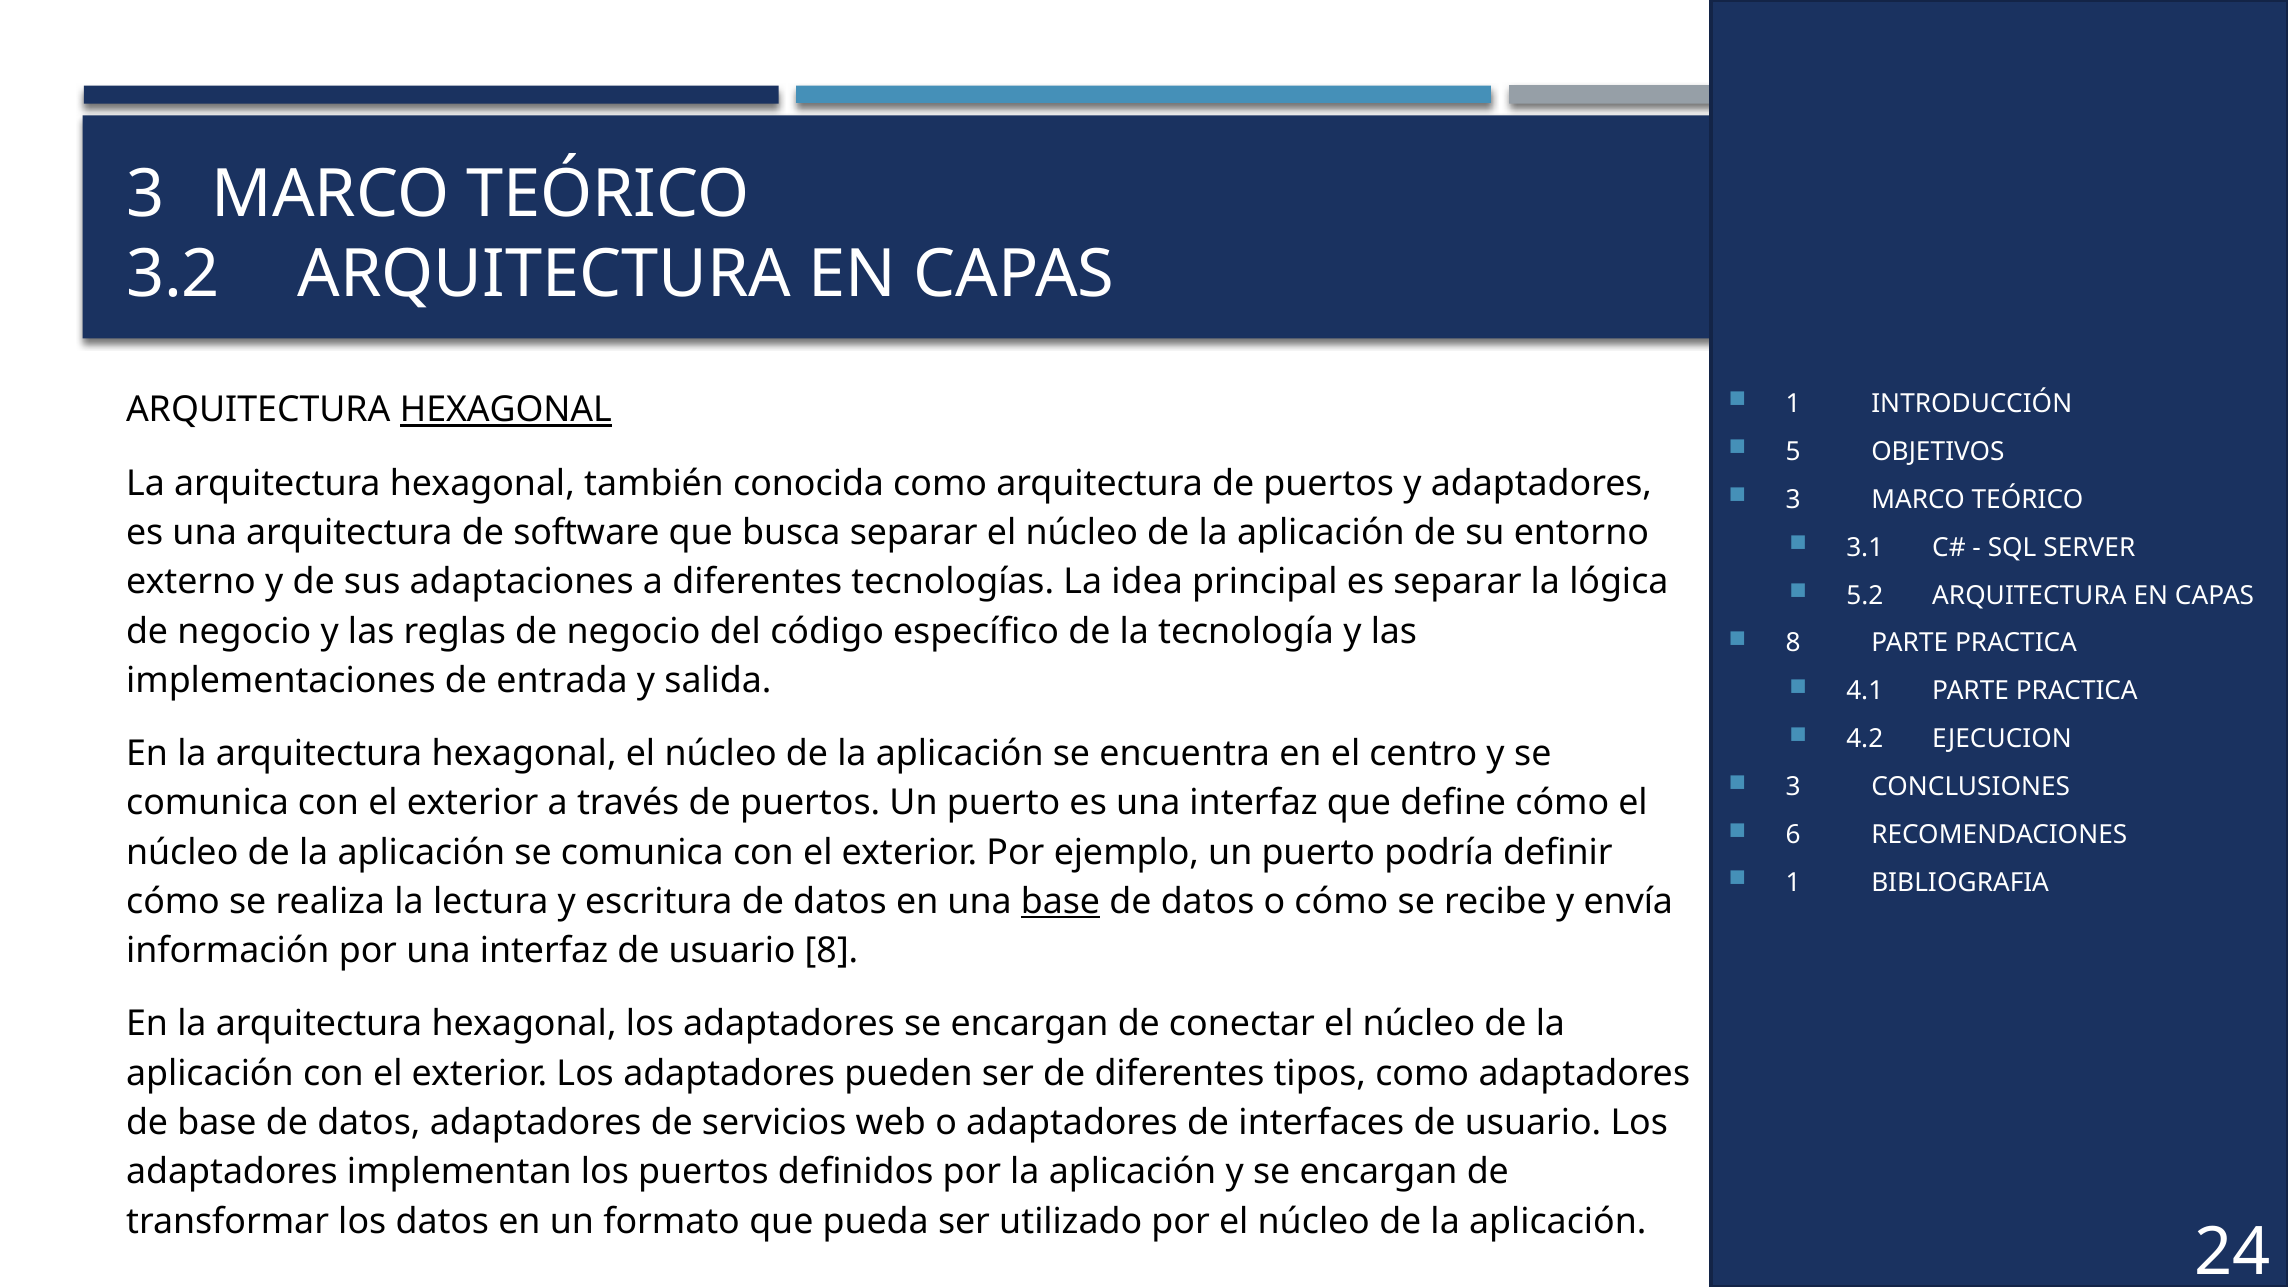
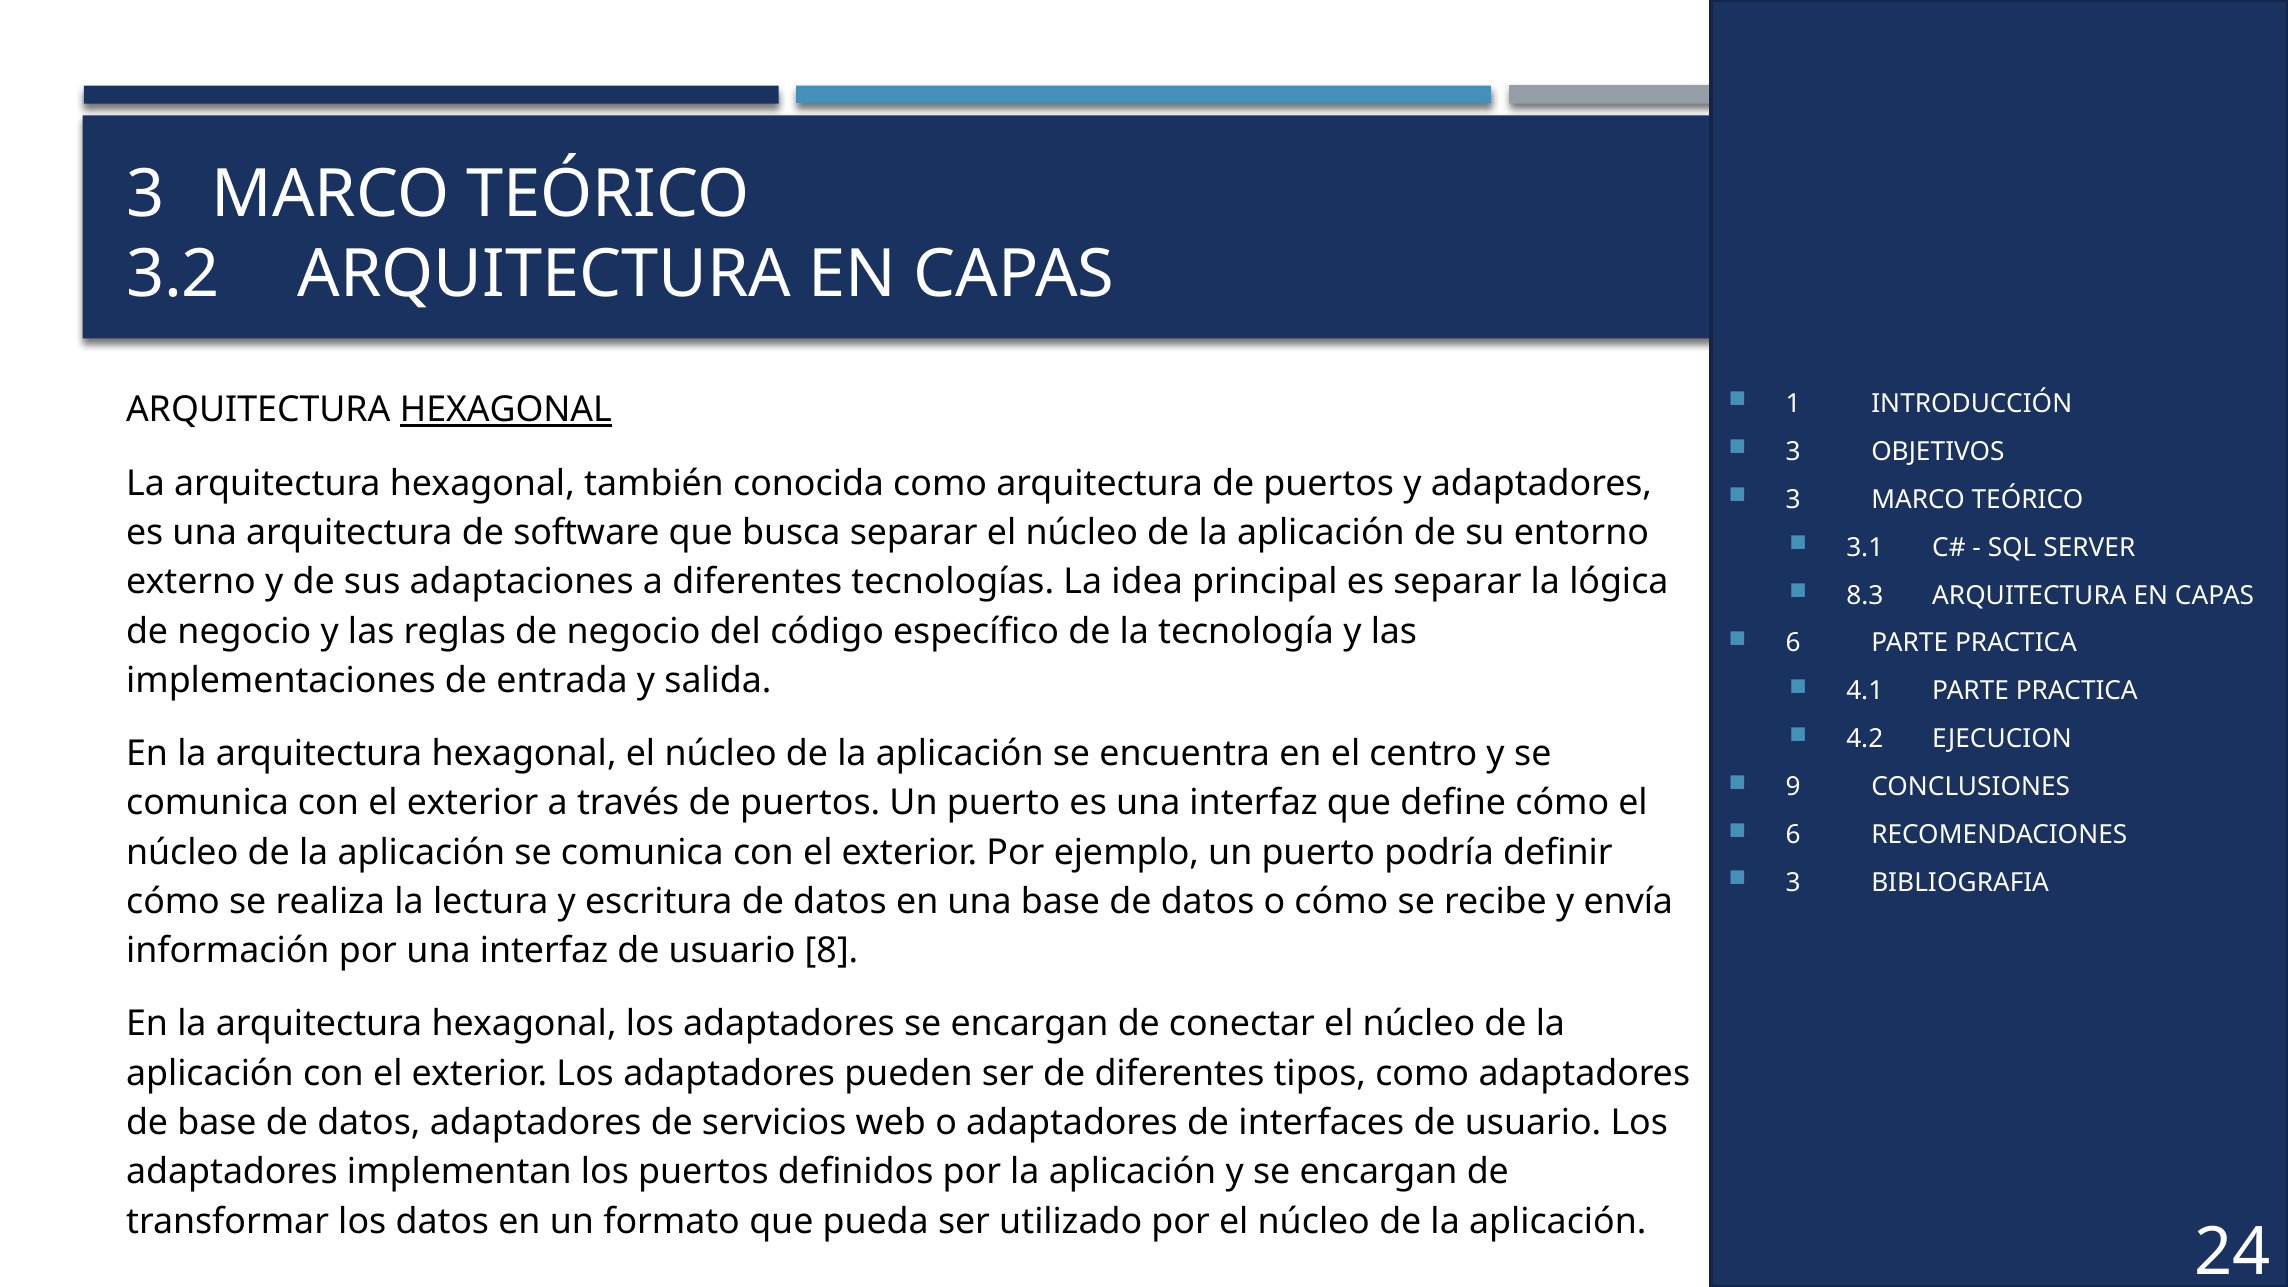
5 at (1793, 452): 5 -> 3
5.2: 5.2 -> 8.3
8 at (1793, 643): 8 -> 6
3 at (1793, 787): 3 -> 9
1 at (1793, 883): 1 -> 3
base at (1061, 902) underline: present -> none
